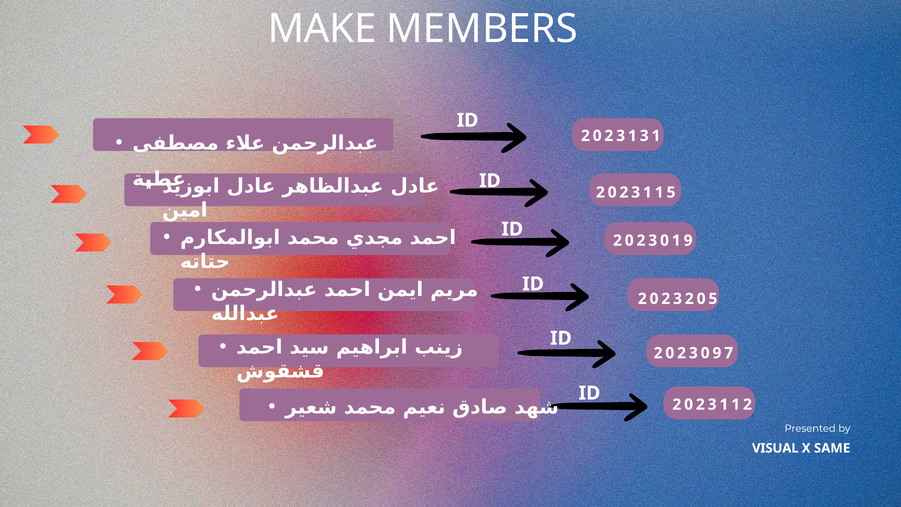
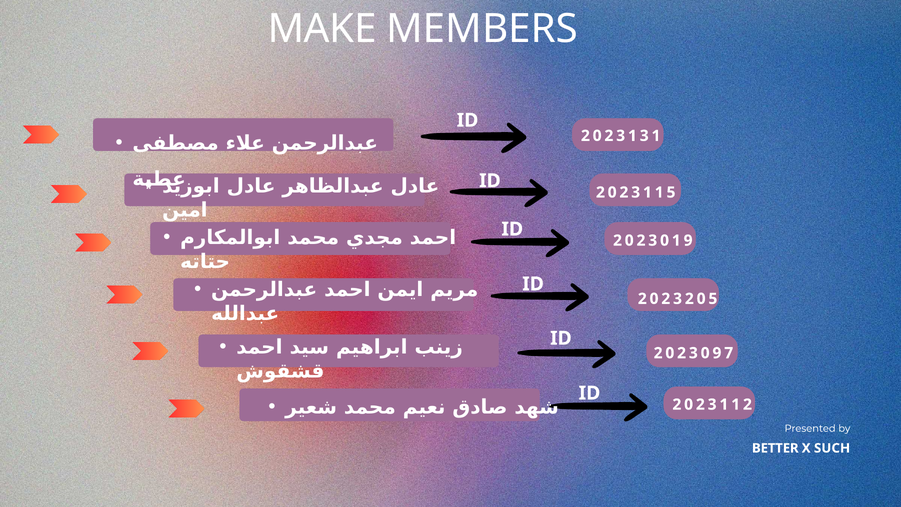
VISUAL: VISUAL -> BETTER
SAME: SAME -> SUCH
